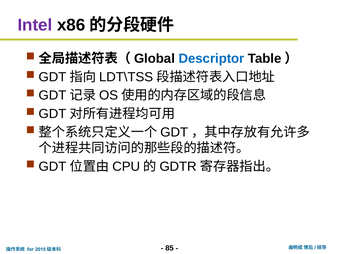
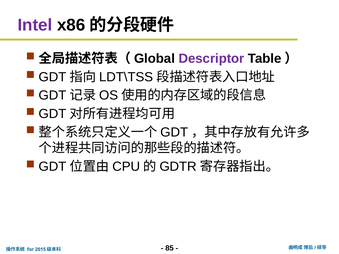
Descriptor colour: blue -> purple
